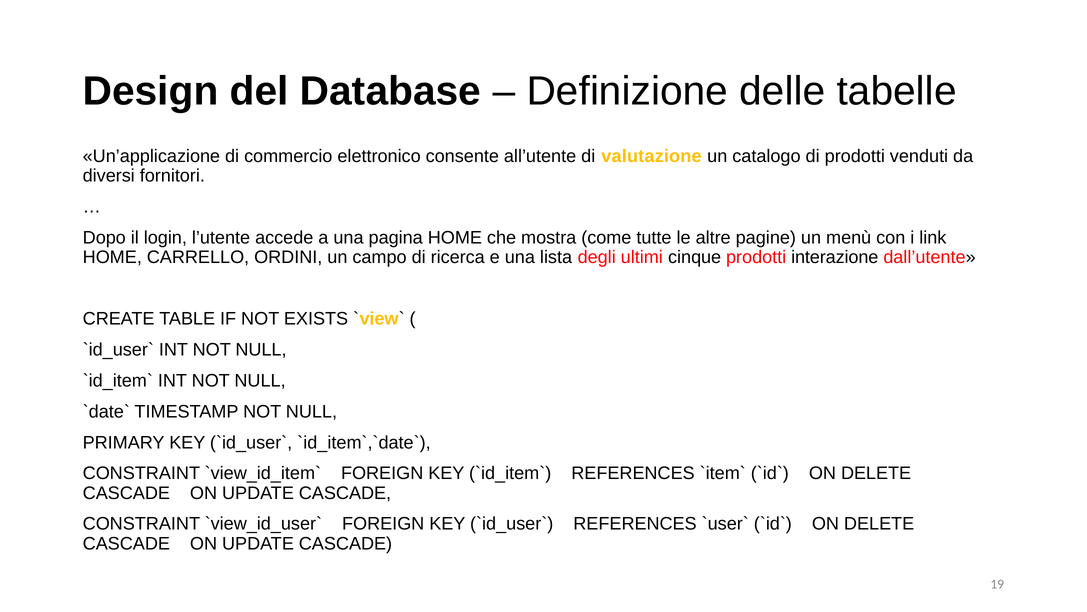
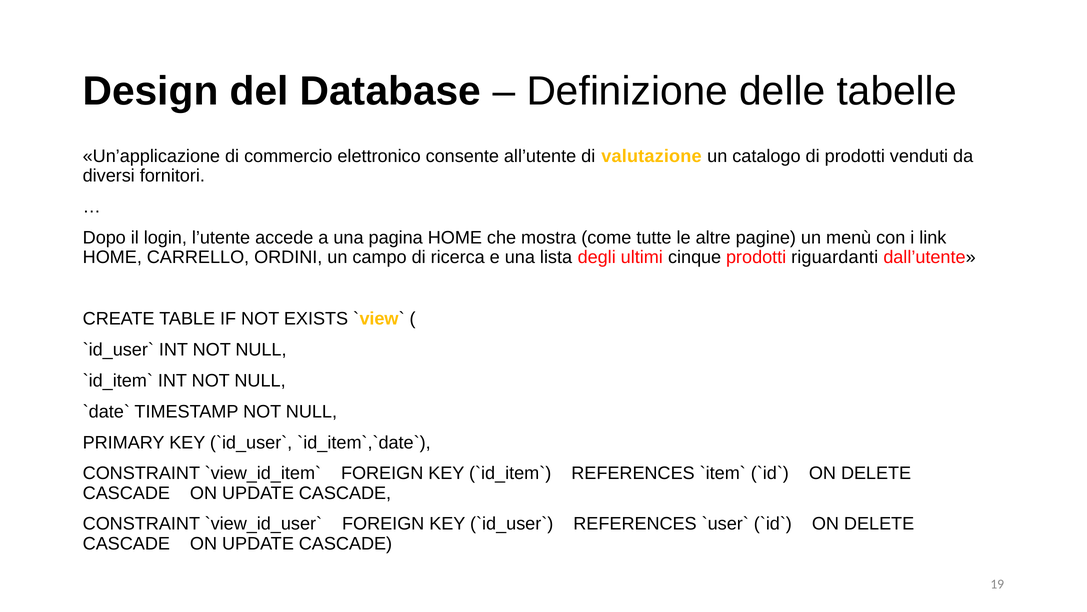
interazione: interazione -> riguardanti
